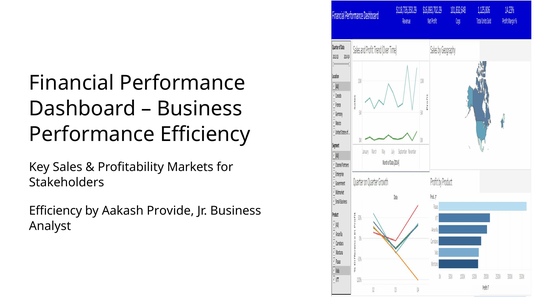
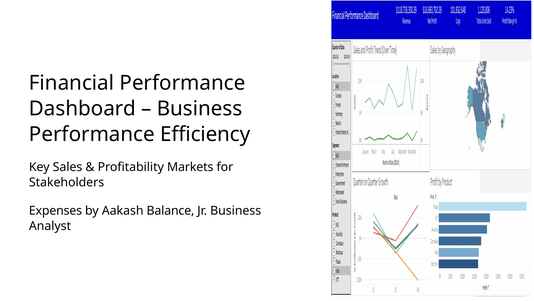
Efficiency at (55, 210): Efficiency -> Expenses
Provide: Provide -> Balance
